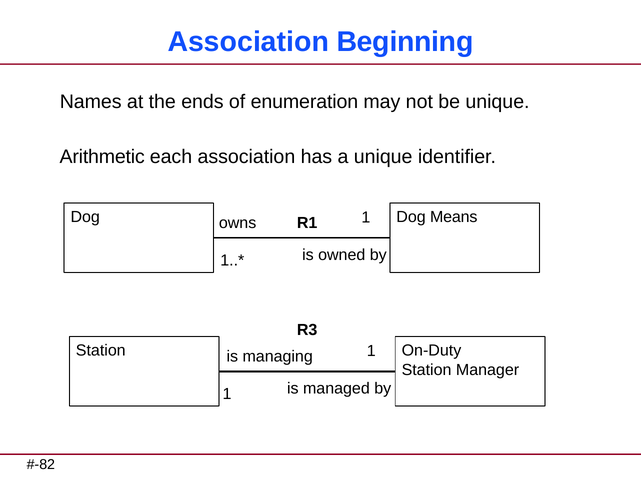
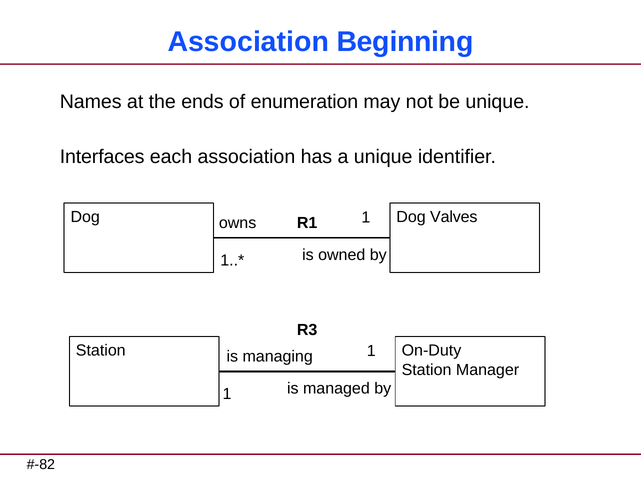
Arithmetic: Arithmetic -> Interfaces
Means: Means -> Valves
